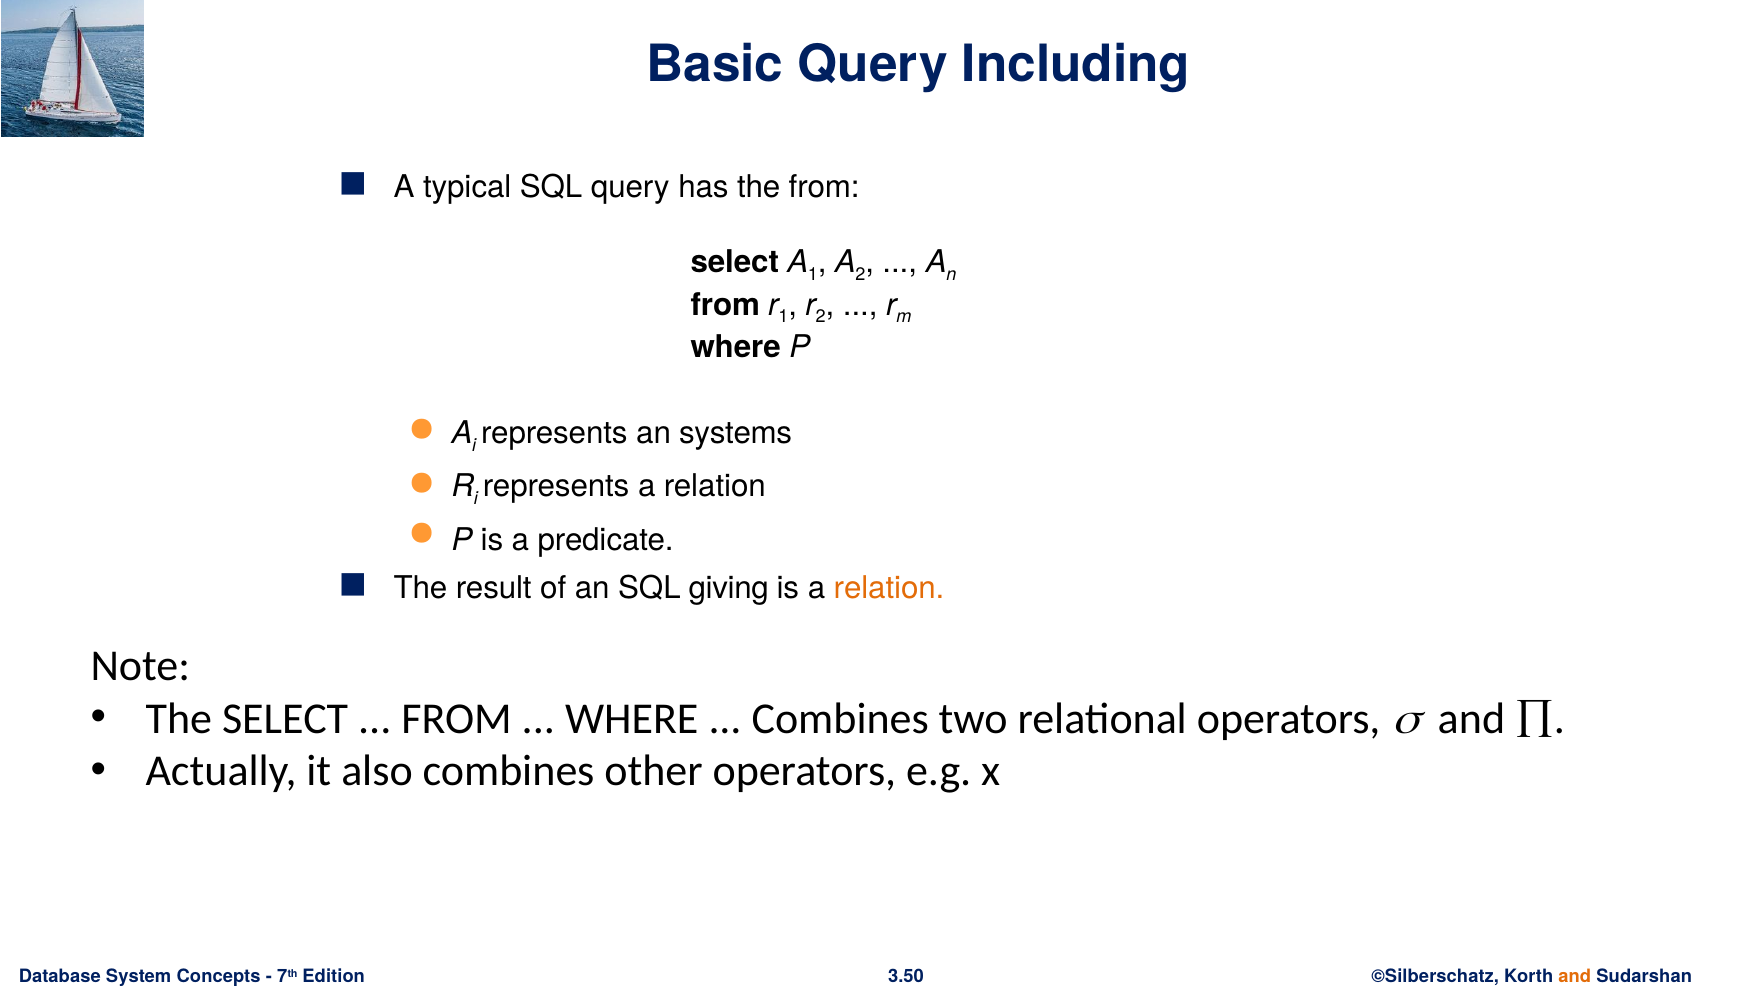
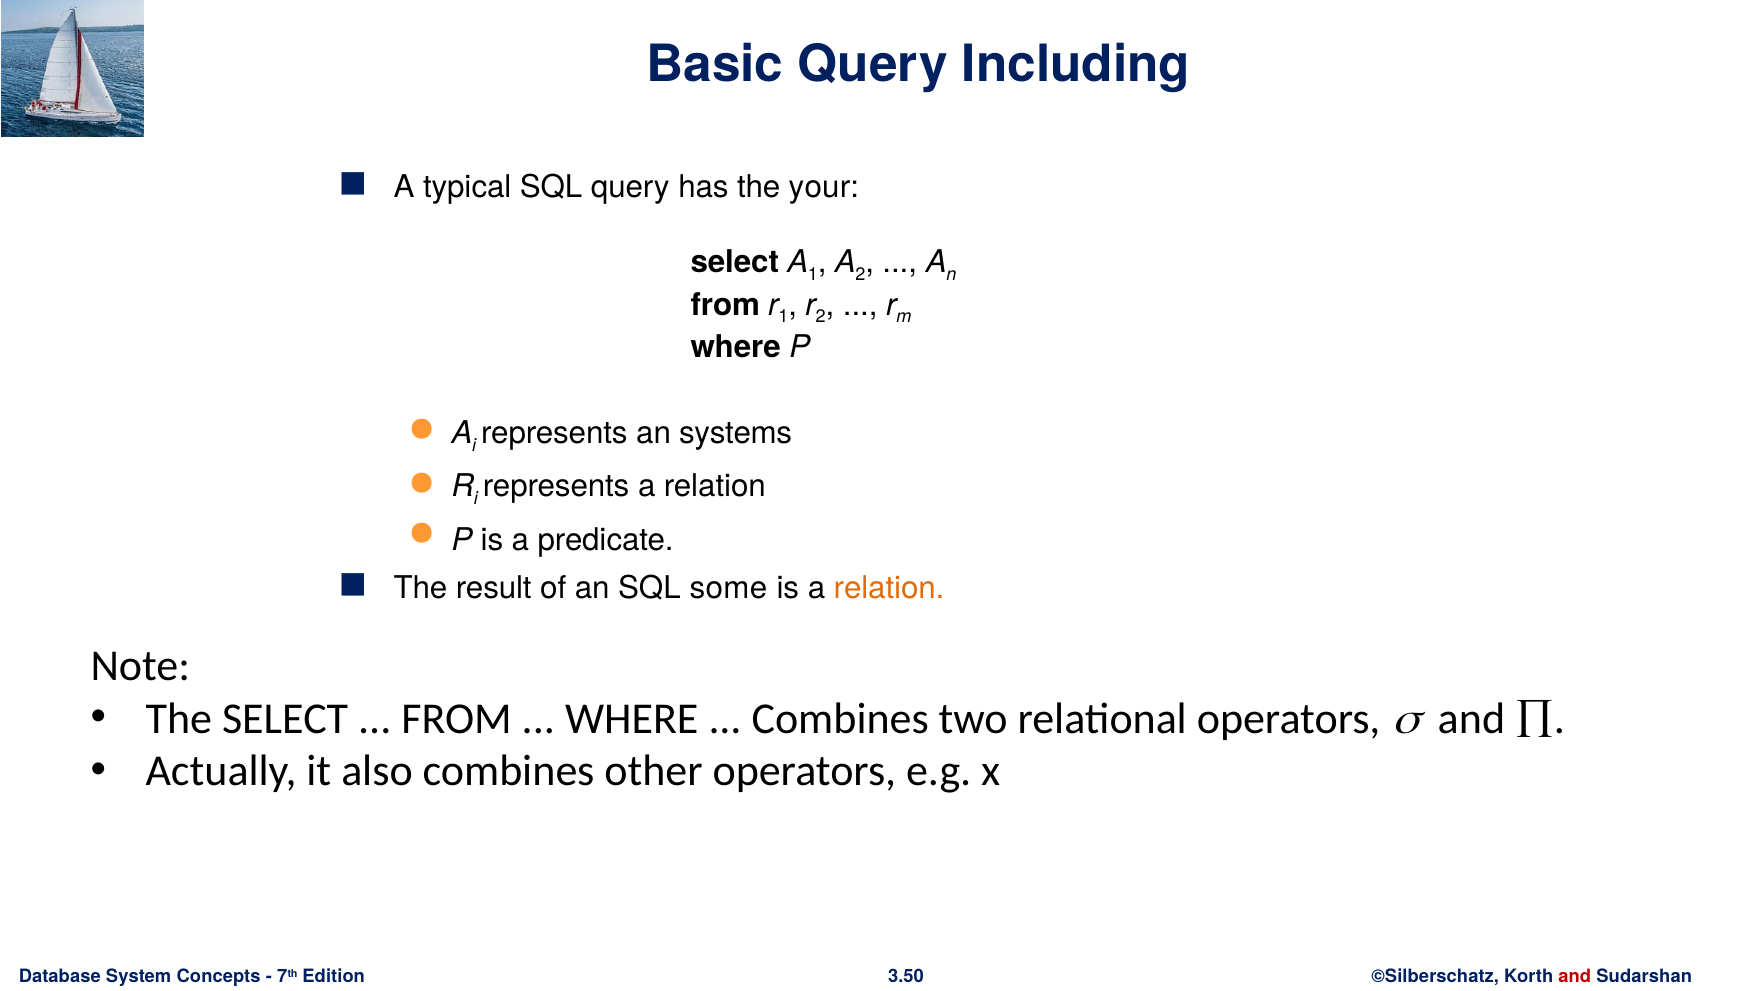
the from: from -> your
giving: giving -> some
and at (1575, 976) colour: orange -> red
